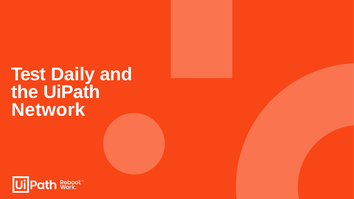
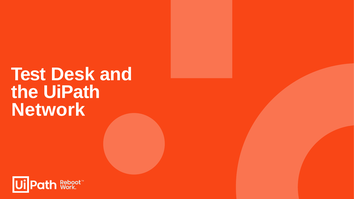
Daily: Daily -> Desk
